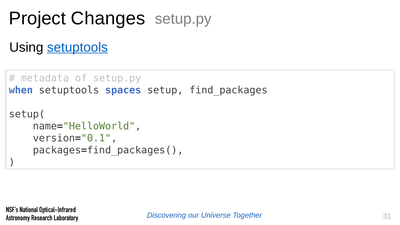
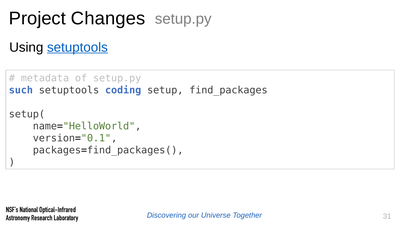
when: when -> such
spaces: spaces -> coding
